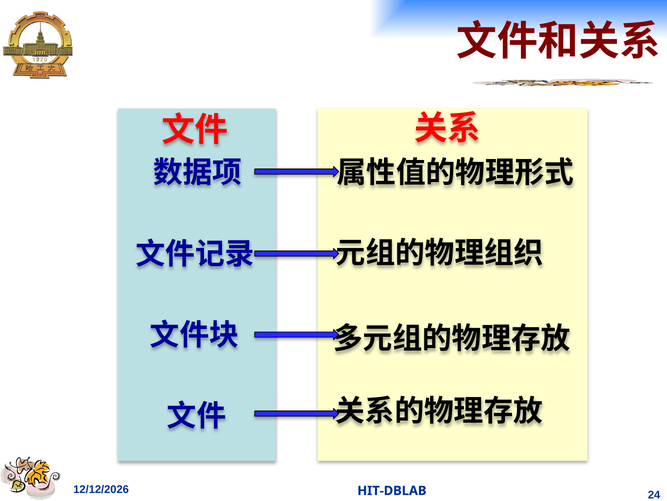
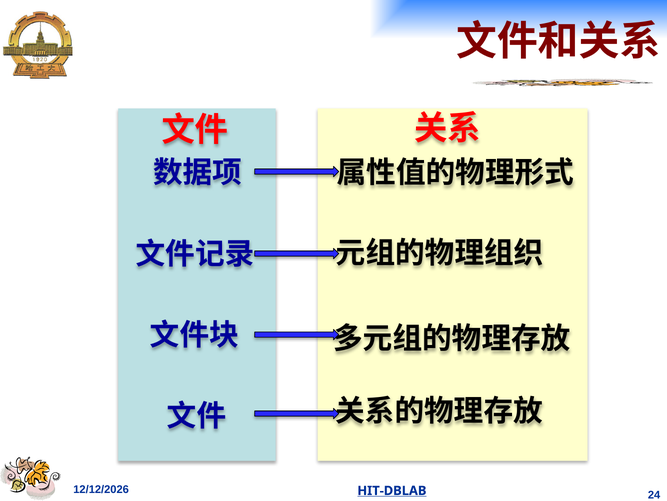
HIT-DBLAB underline: none -> present
